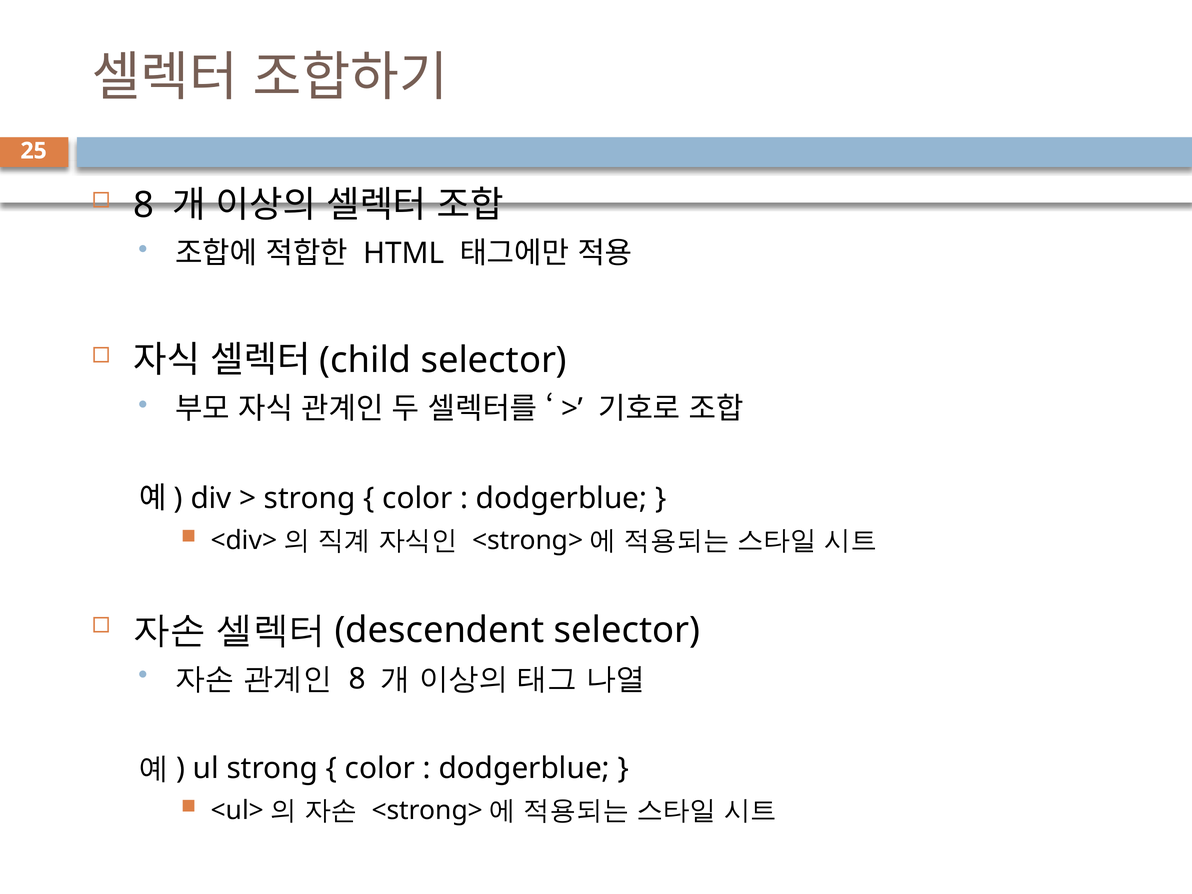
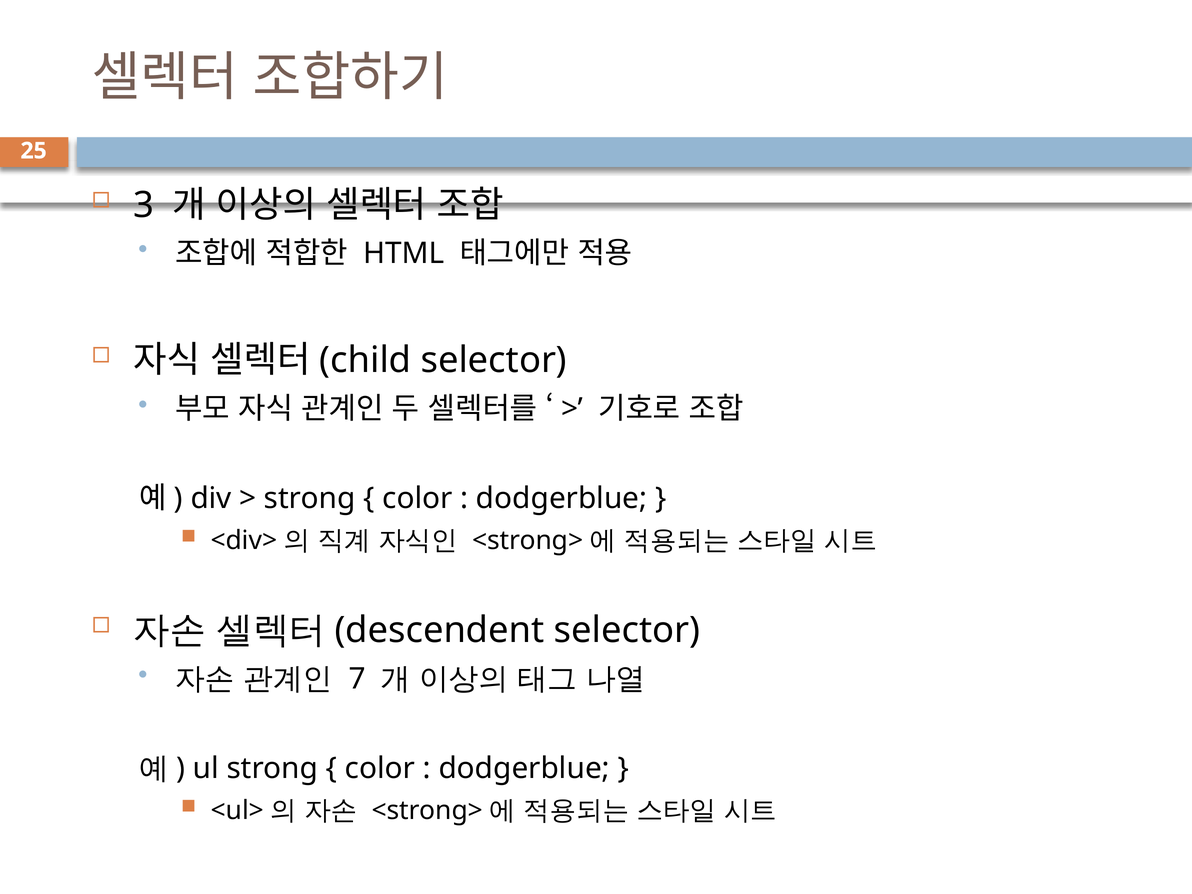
8 at (144, 205): 8 -> 3
8 at (357, 679): 8 -> 7
